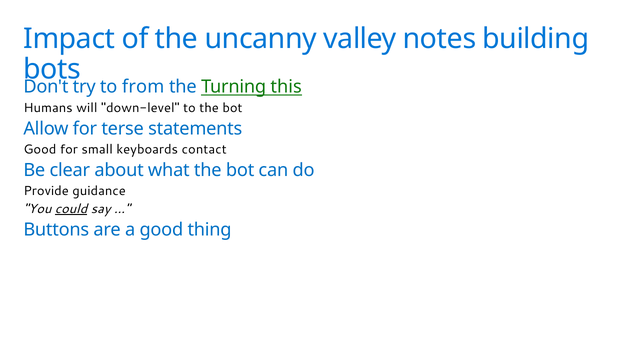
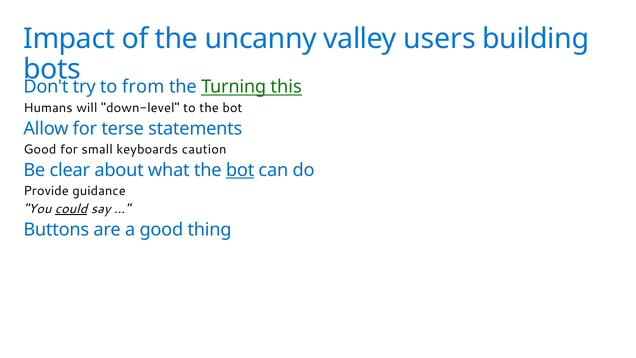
notes: notes -> users
contact: contact -> caution
bot at (240, 170) underline: none -> present
